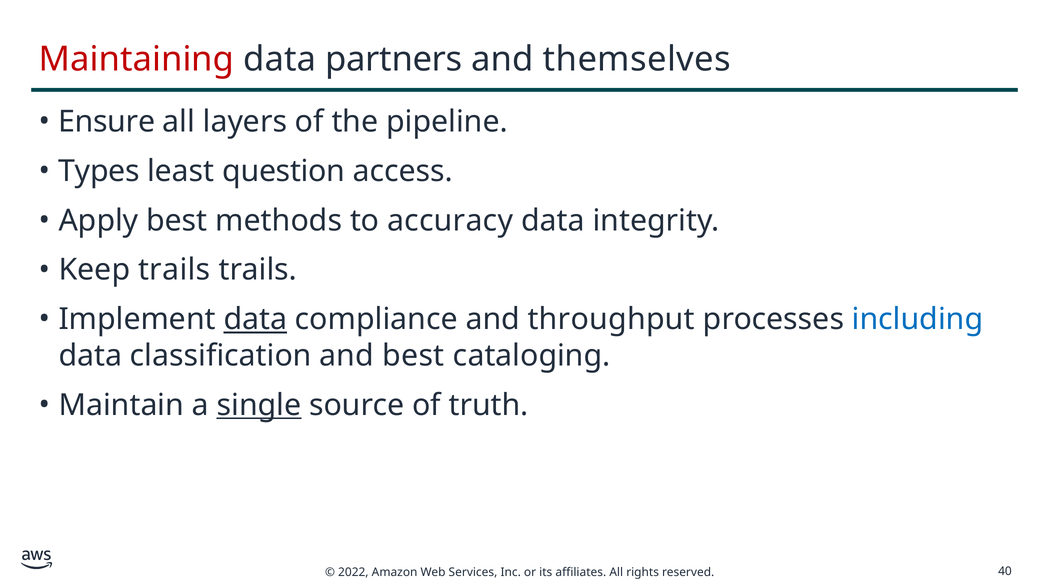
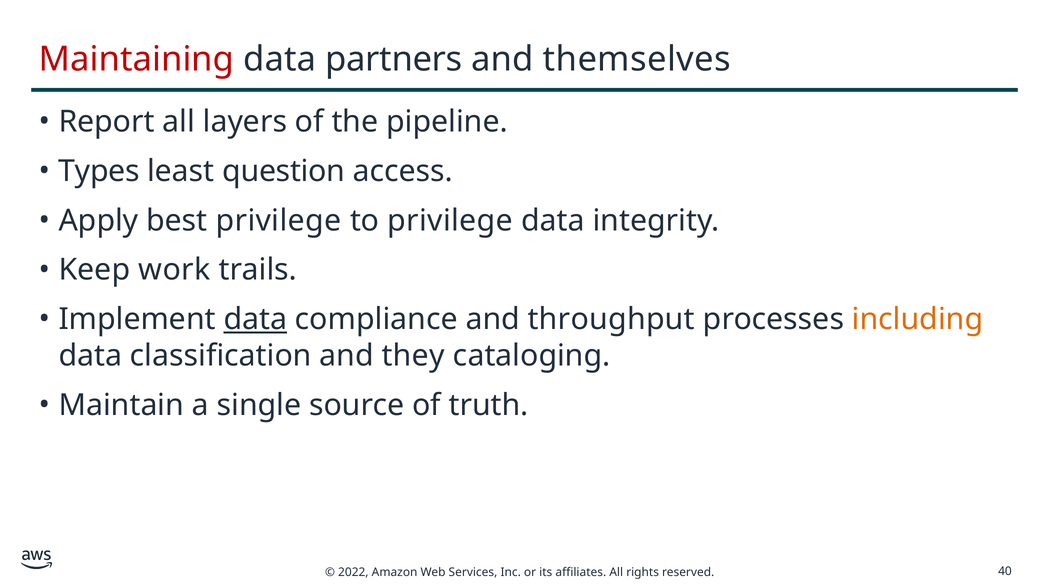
Ensure: Ensure -> Report
best methods: methods -> privilege
to accuracy: accuracy -> privilege
Keep trails: trails -> work
including colour: blue -> orange
and best: best -> they
single underline: present -> none
